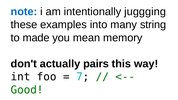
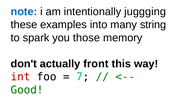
made: made -> spark
mean: mean -> those
pairs: pairs -> front
int colour: black -> red
